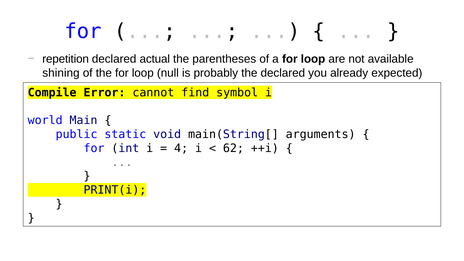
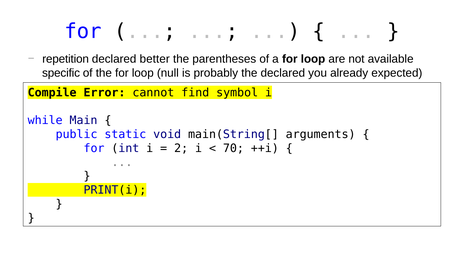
actual: actual -> better
shining: shining -> specific
world: world -> while
4: 4 -> 2
62: 62 -> 70
